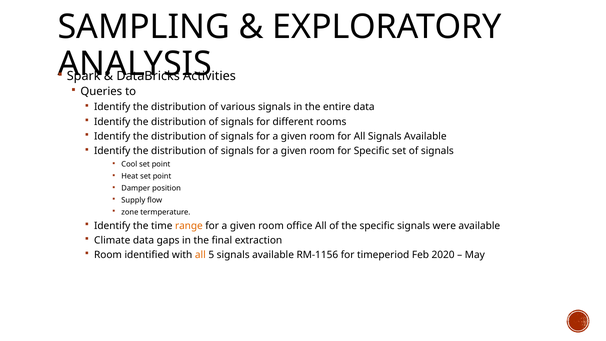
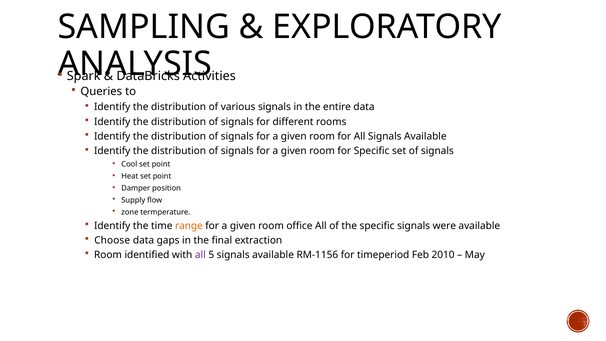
Climate: Climate -> Choose
all at (200, 255) colour: orange -> purple
2020: 2020 -> 2010
